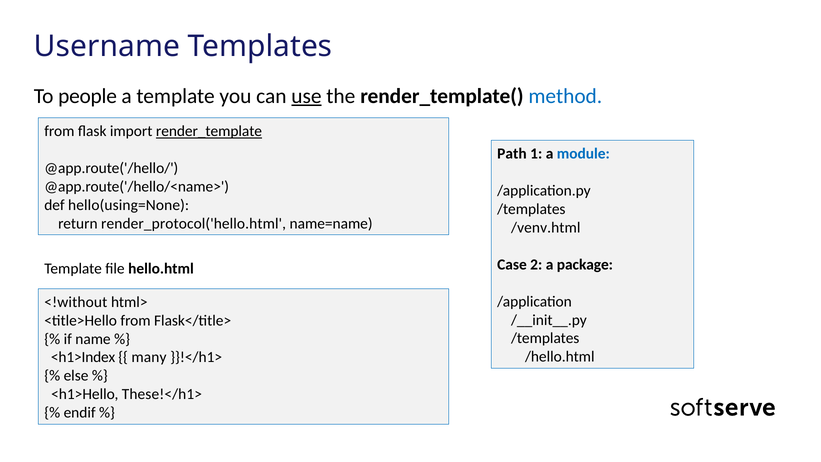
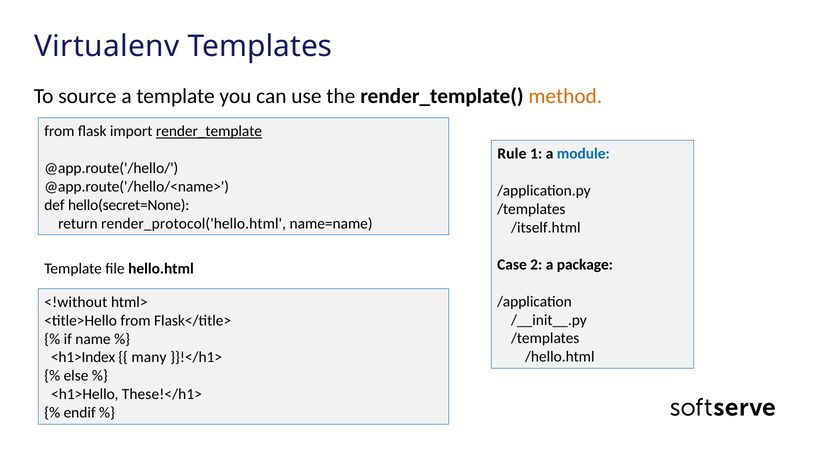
Username: Username -> Virtualenv
people: people -> source
use underline: present -> none
method colour: blue -> orange
Path: Path -> Rule
hello(using=None: hello(using=None -> hello(secret=None
/venv.html: /venv.html -> /itself.html
